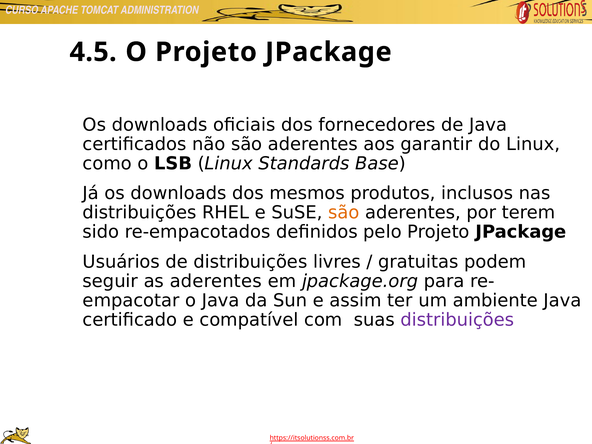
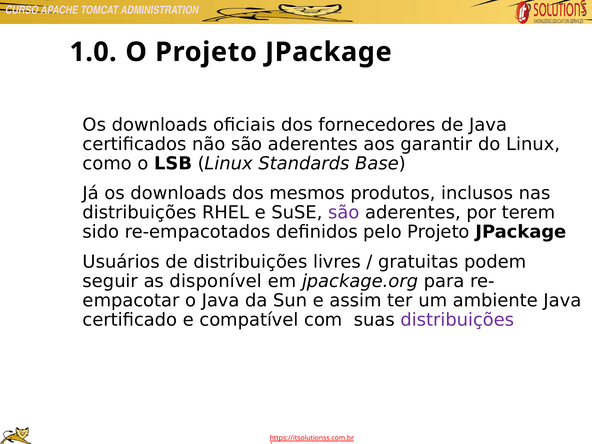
4.5: 4.5 -> 1.0
são at (344, 213) colour: orange -> purple
as aderentes: aderentes -> disponível
